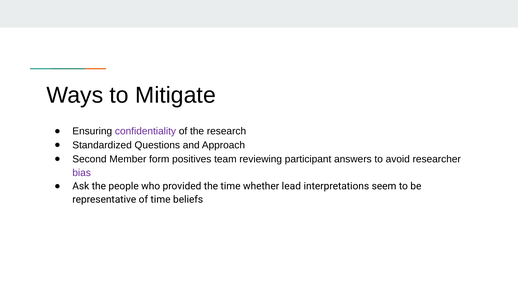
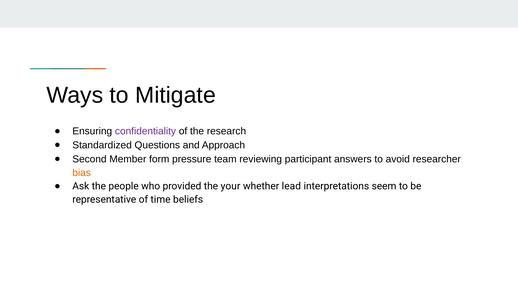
positives: positives -> pressure
bias colour: purple -> orange
the time: time -> your
